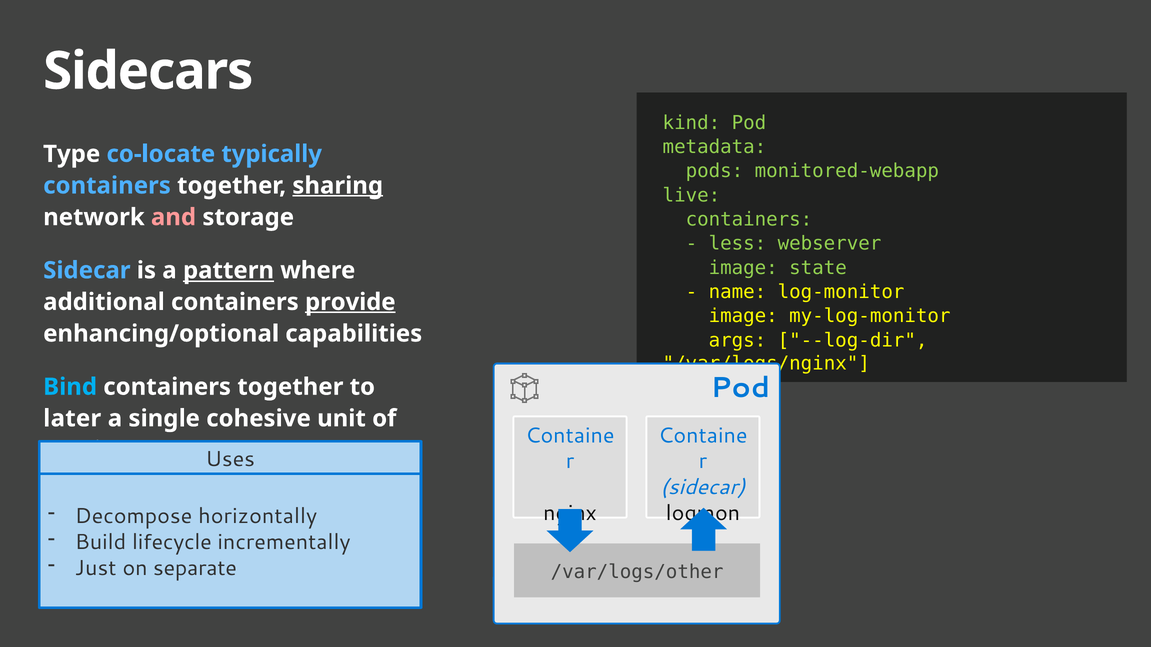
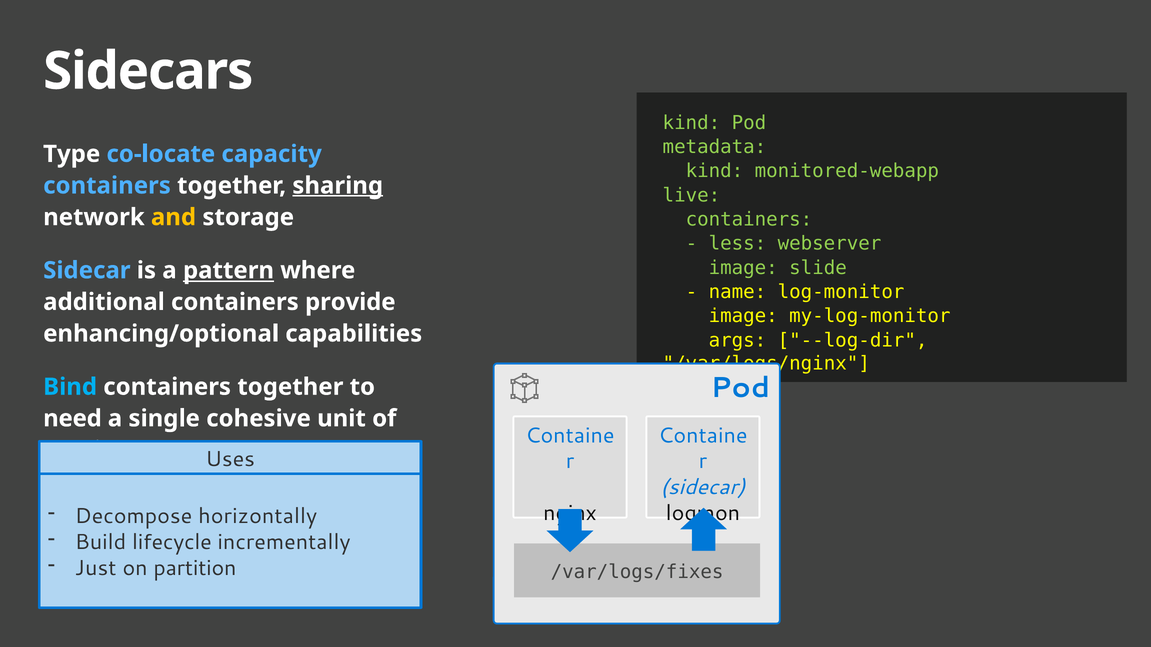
typically: typically -> capacity
pods at (714, 171): pods -> kind
and colour: pink -> yellow
state: state -> slide
provide underline: present -> none
later: later -> need
separate: separate -> partition
/var/logs/other: /var/logs/other -> /var/logs/fixes
